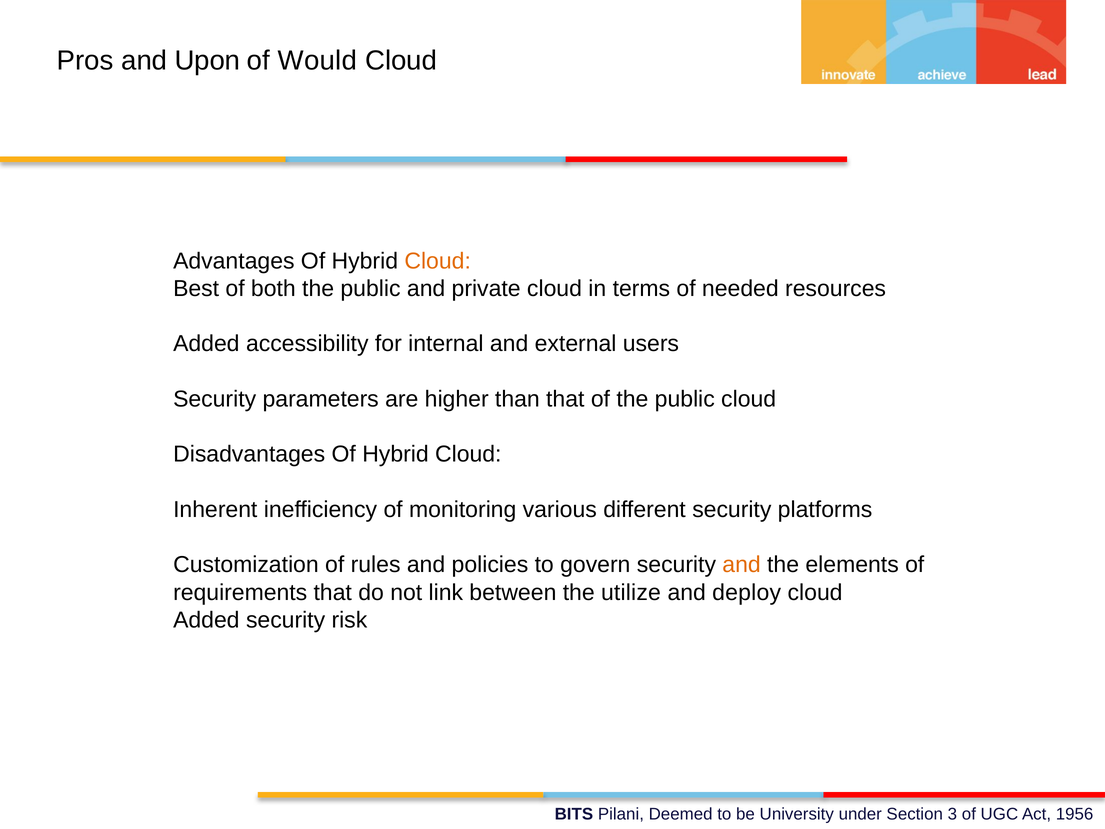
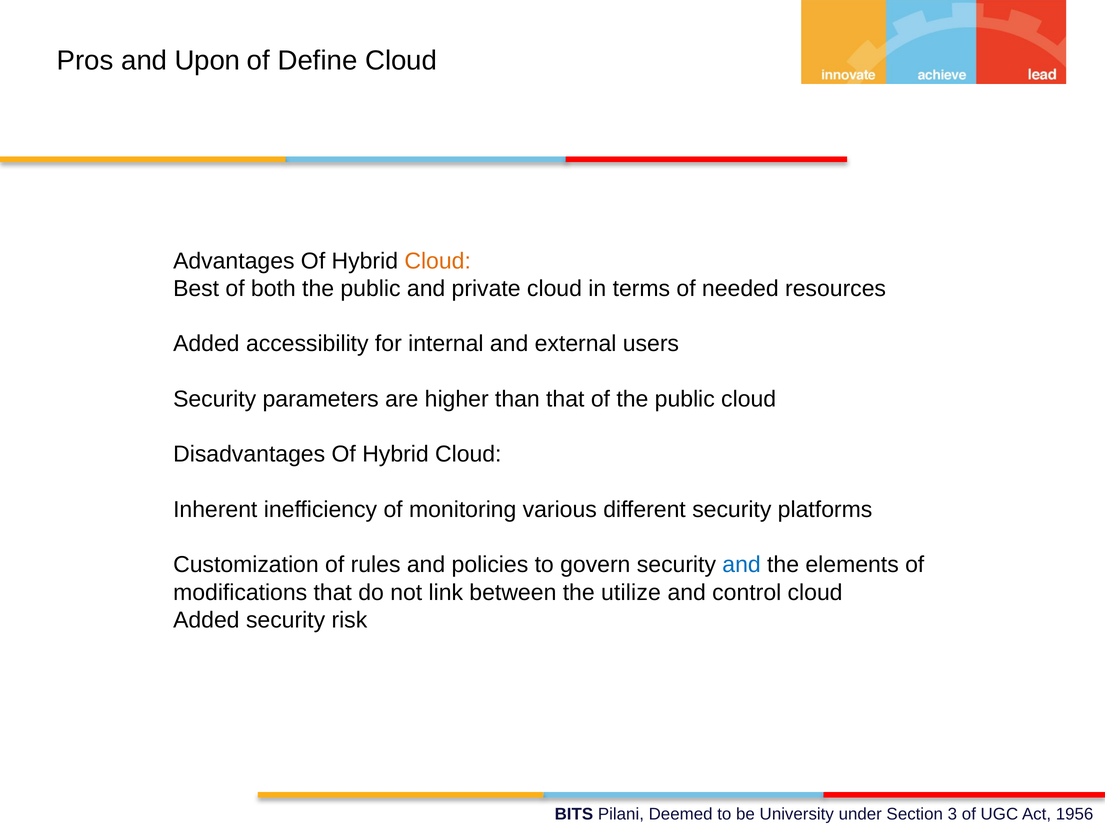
Would: Would -> Define
and at (742, 565) colour: orange -> blue
requirements: requirements -> modifications
deploy: deploy -> control
